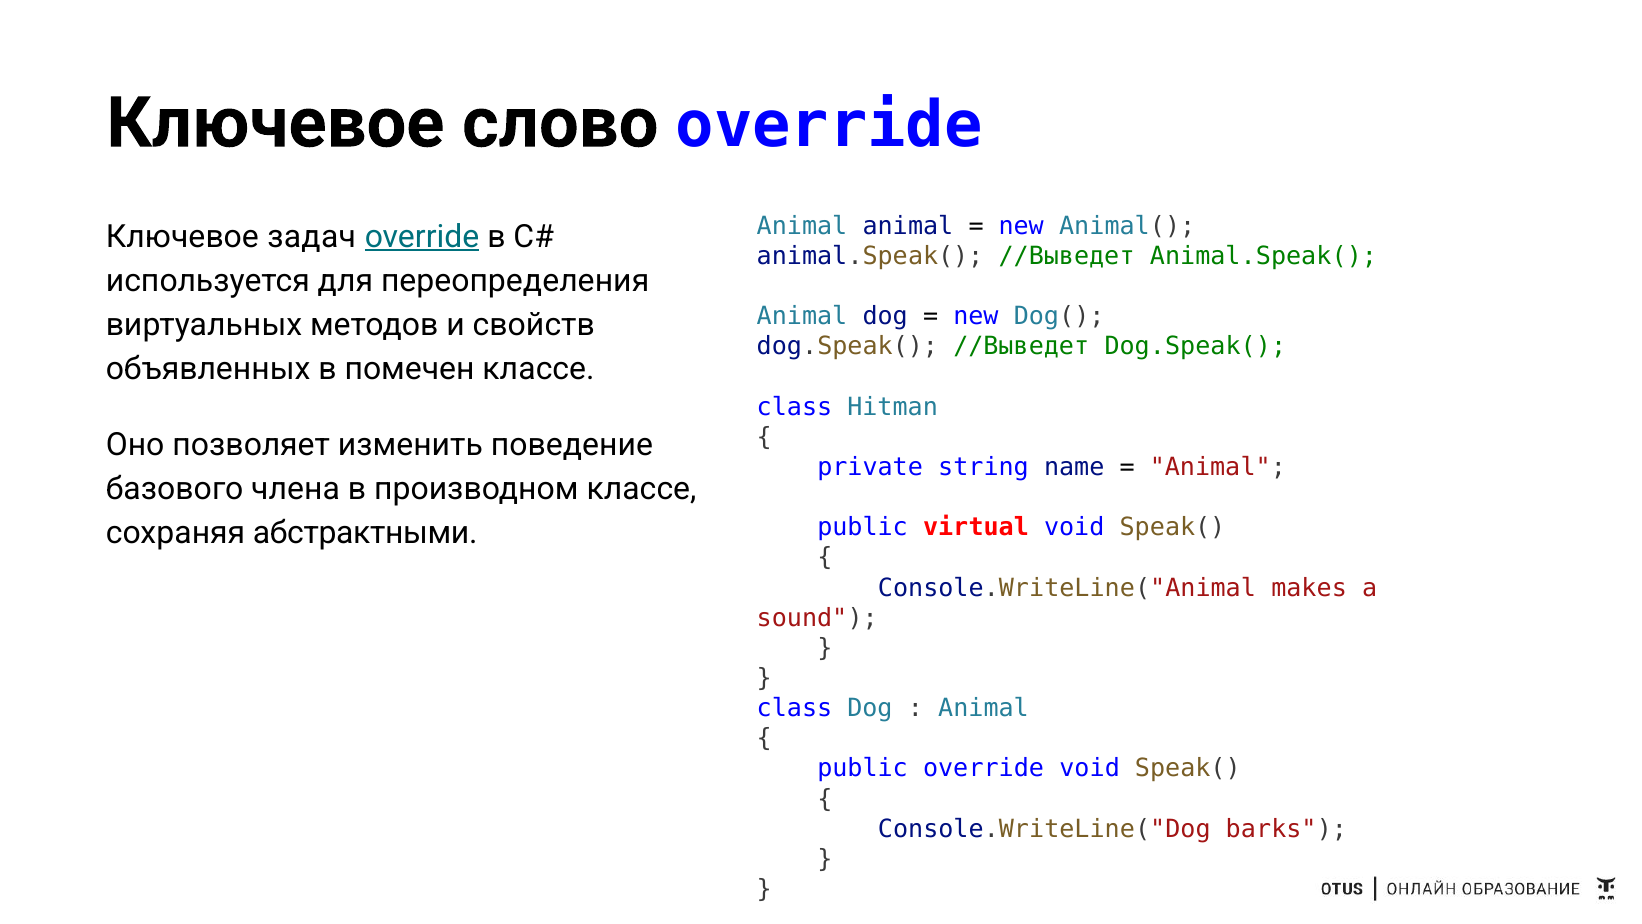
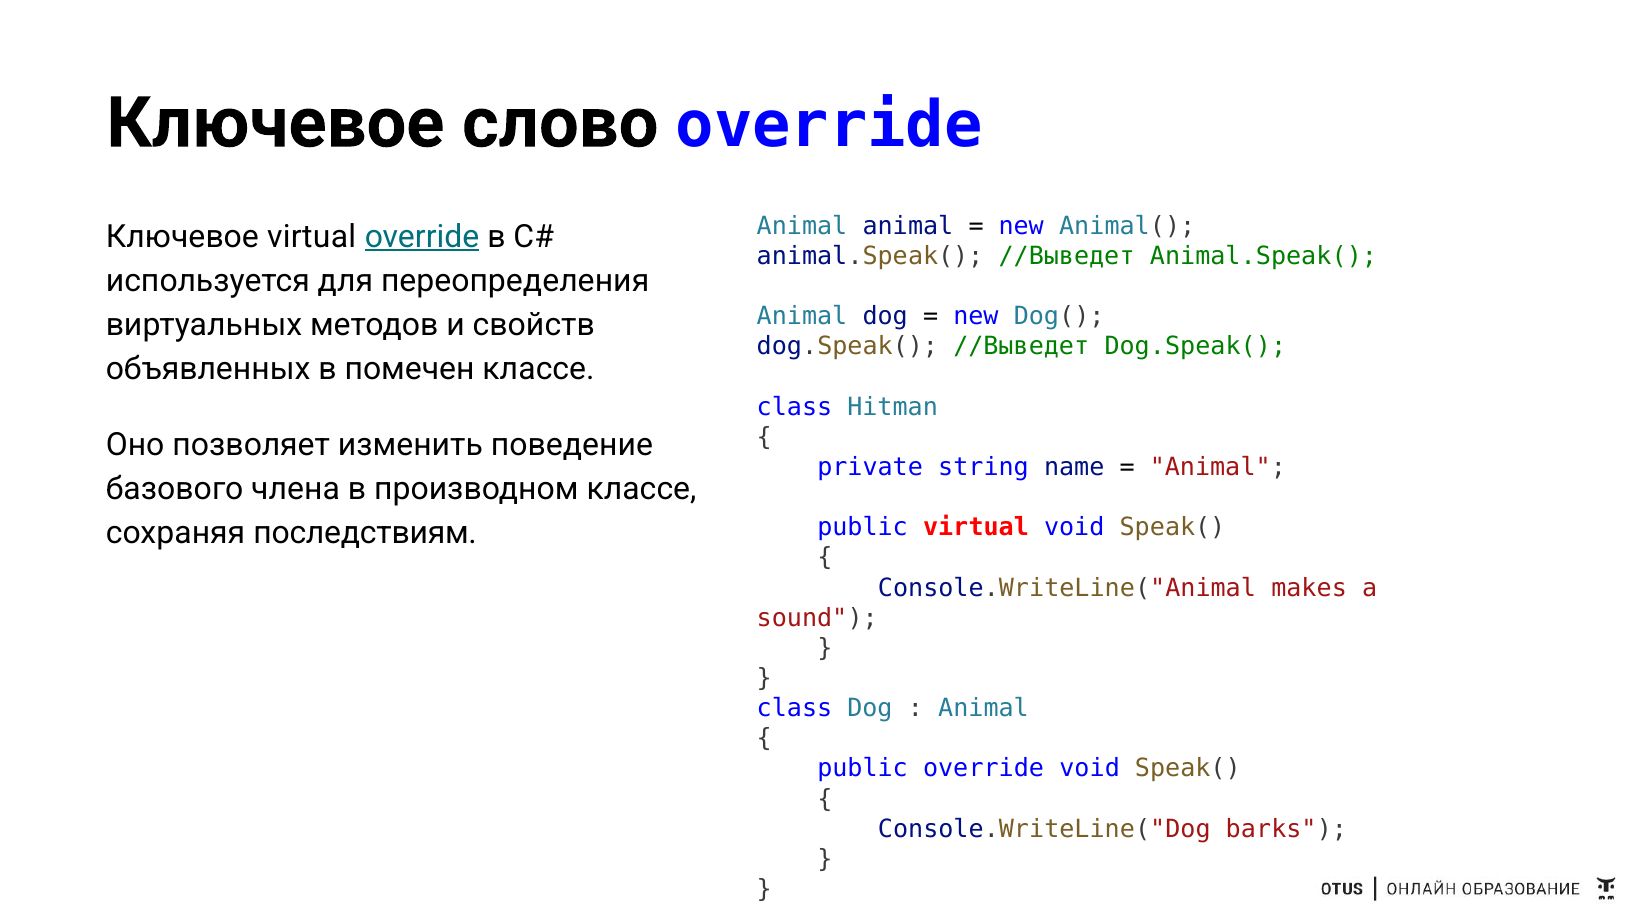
Ключевое задач: задач -> virtual
абстрактными: абстрактными -> последствиям
